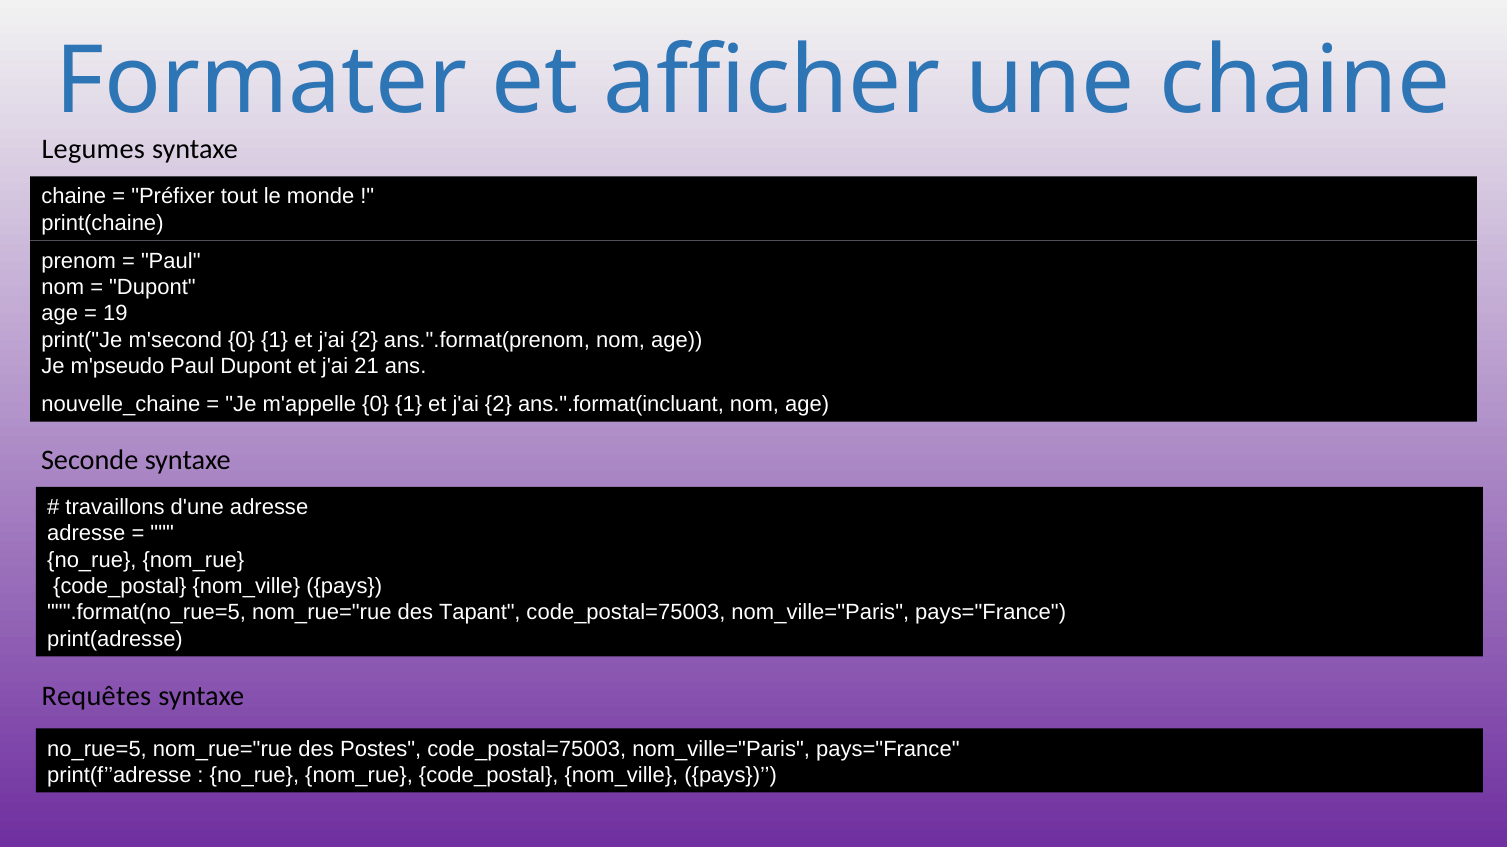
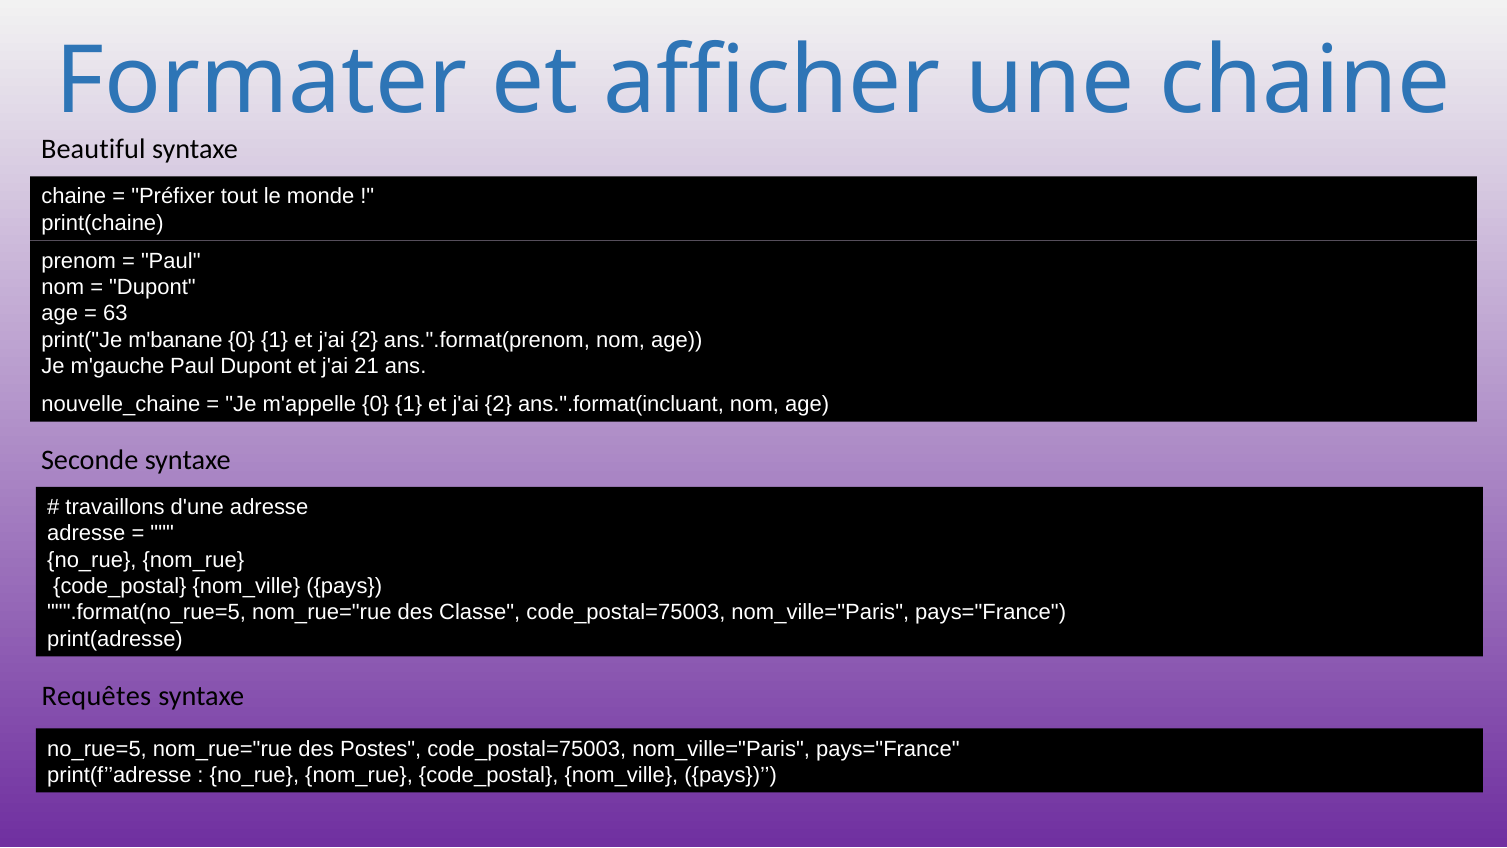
Legumes: Legumes -> Beautiful
19: 19 -> 63
m'second: m'second -> m'banane
m'pseudo: m'pseudo -> m'gauche
Tapant: Tapant -> Classe
